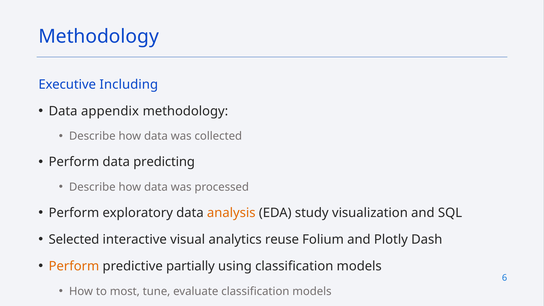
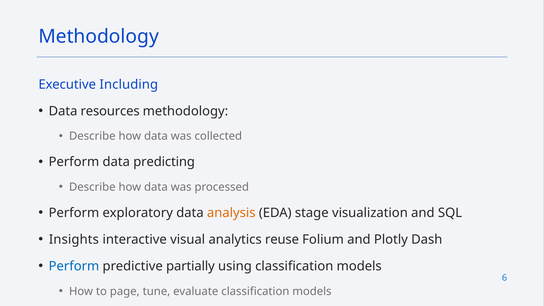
appendix: appendix -> resources
study: study -> stage
Selected: Selected -> Insights
Perform at (74, 266) colour: orange -> blue
most: most -> page
